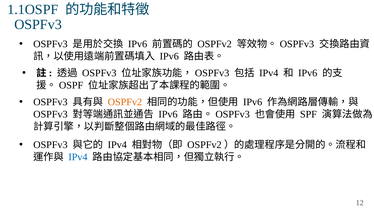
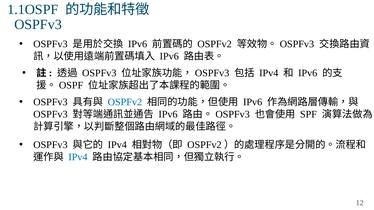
OSPFv2 at (125, 102) colour: orange -> blue
